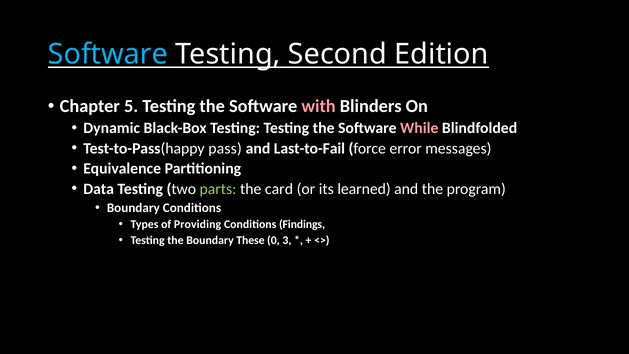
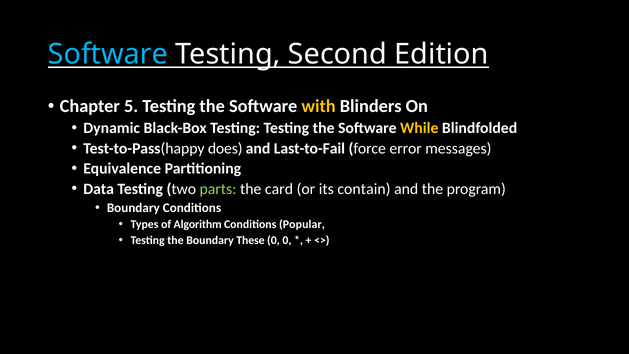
with colour: pink -> yellow
While colour: pink -> yellow
pass: pass -> does
learned: learned -> contain
Providing: Providing -> Algorithm
Findings: Findings -> Popular
0 3: 3 -> 0
